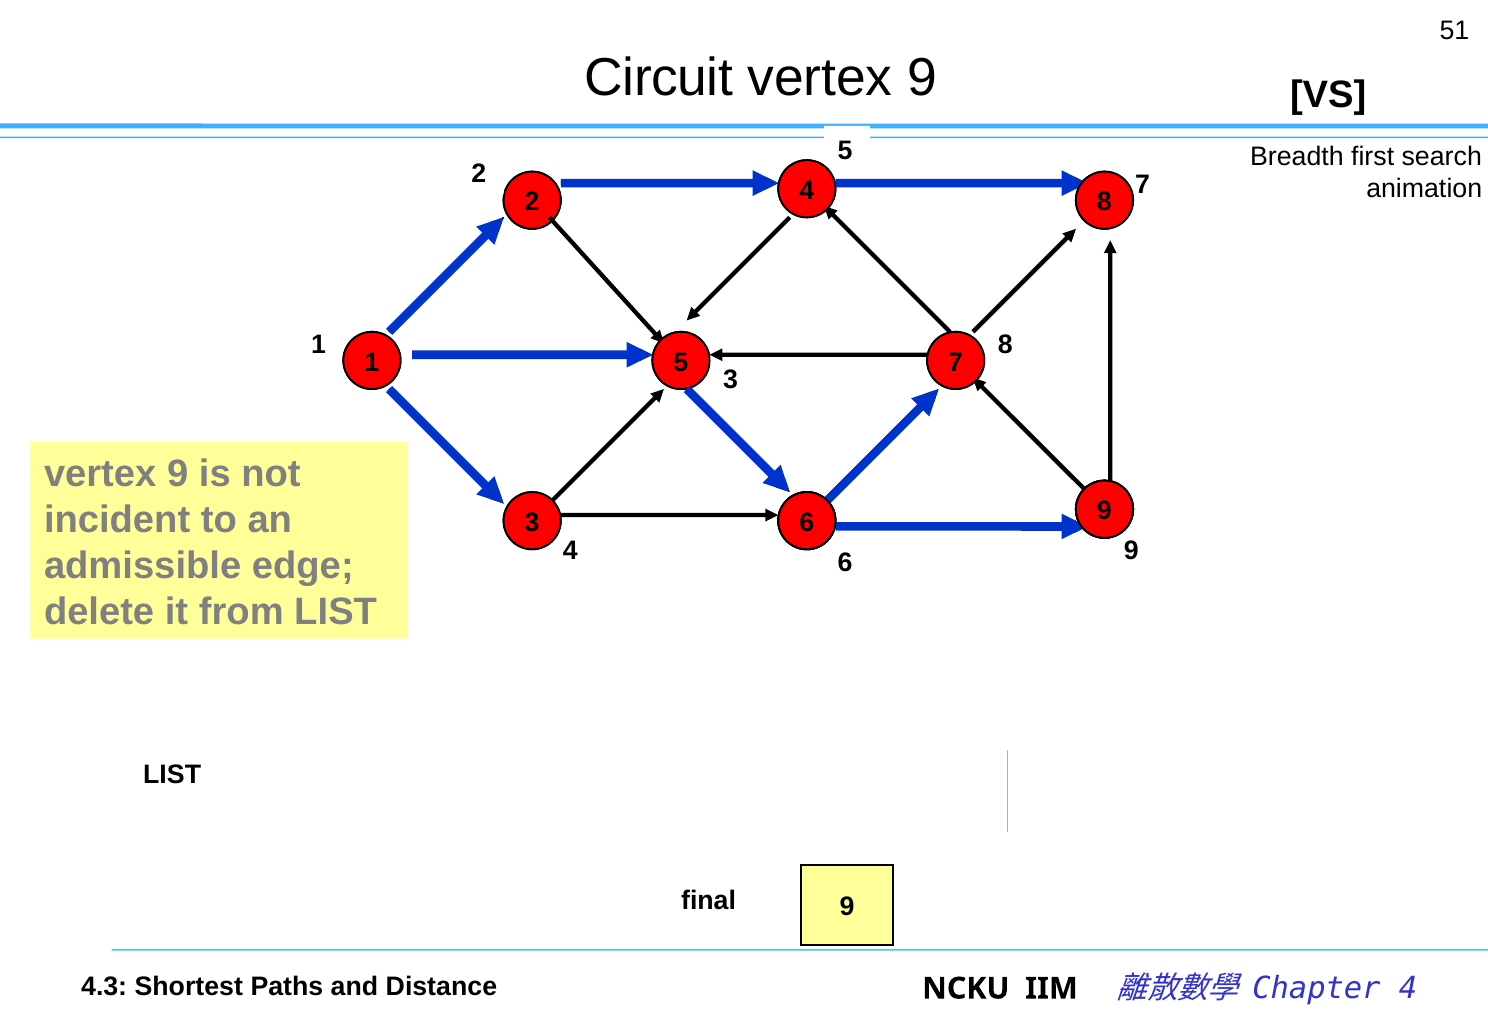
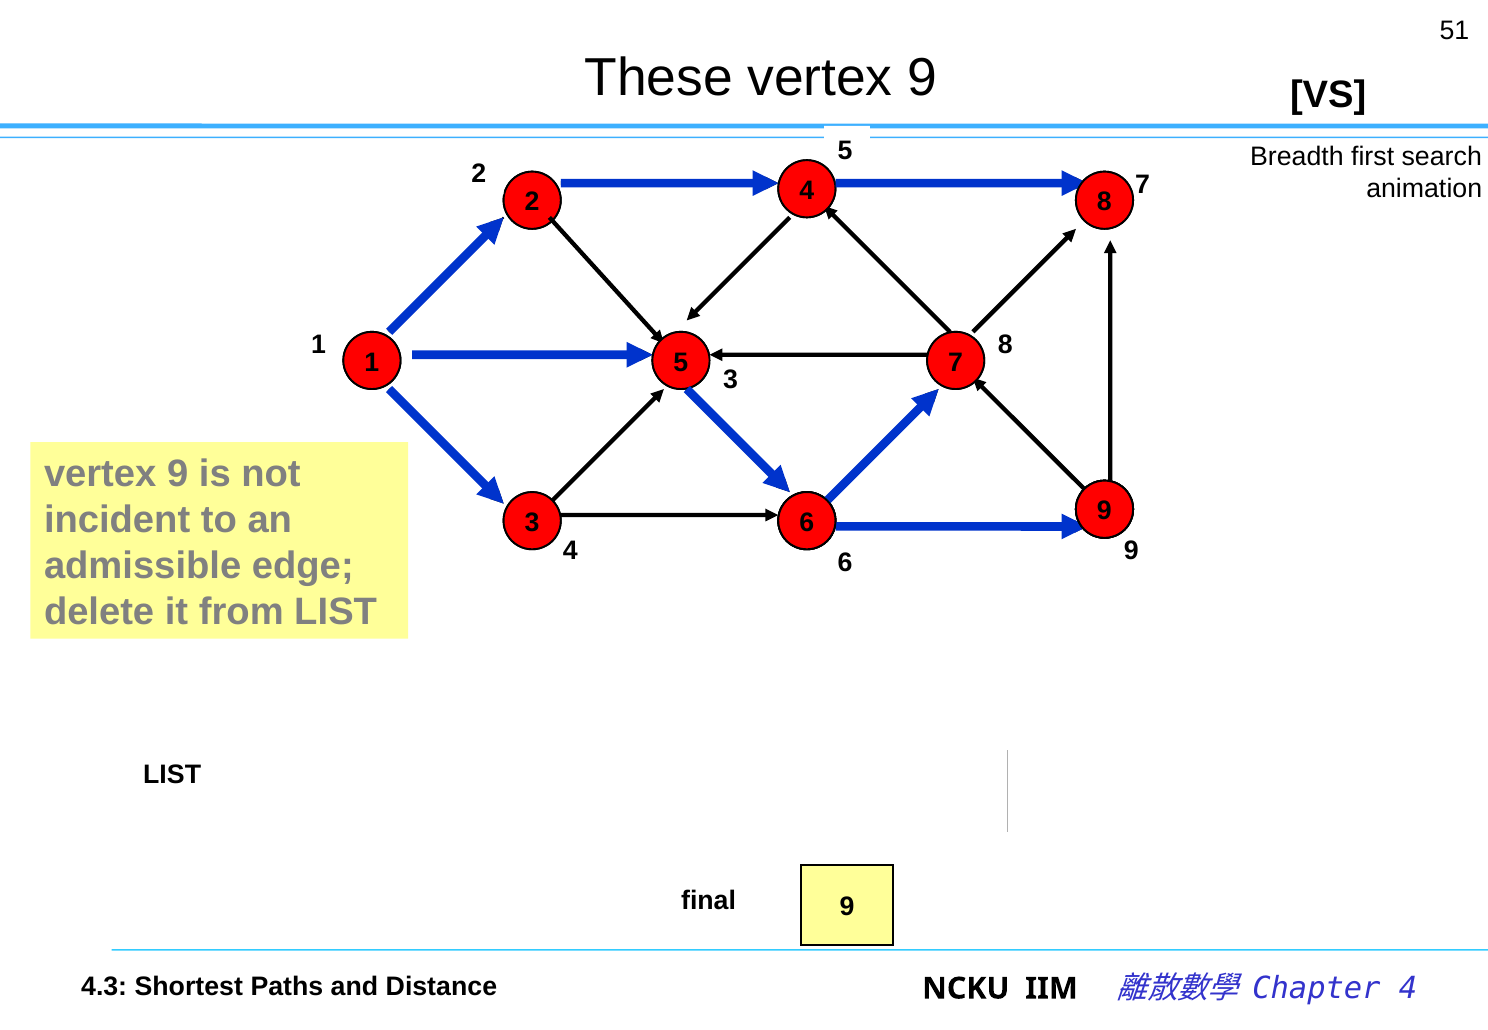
Circuit: Circuit -> These
